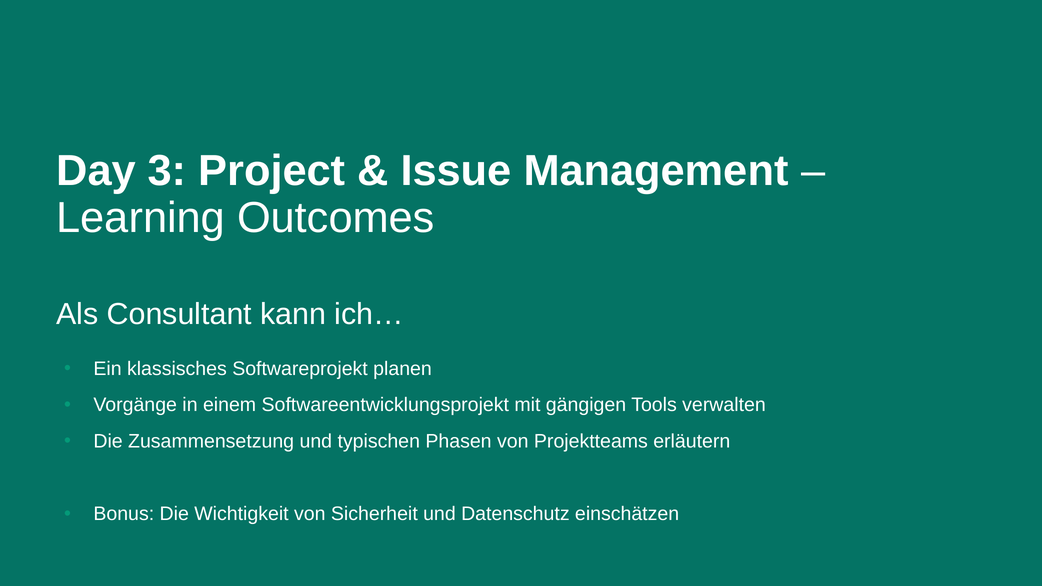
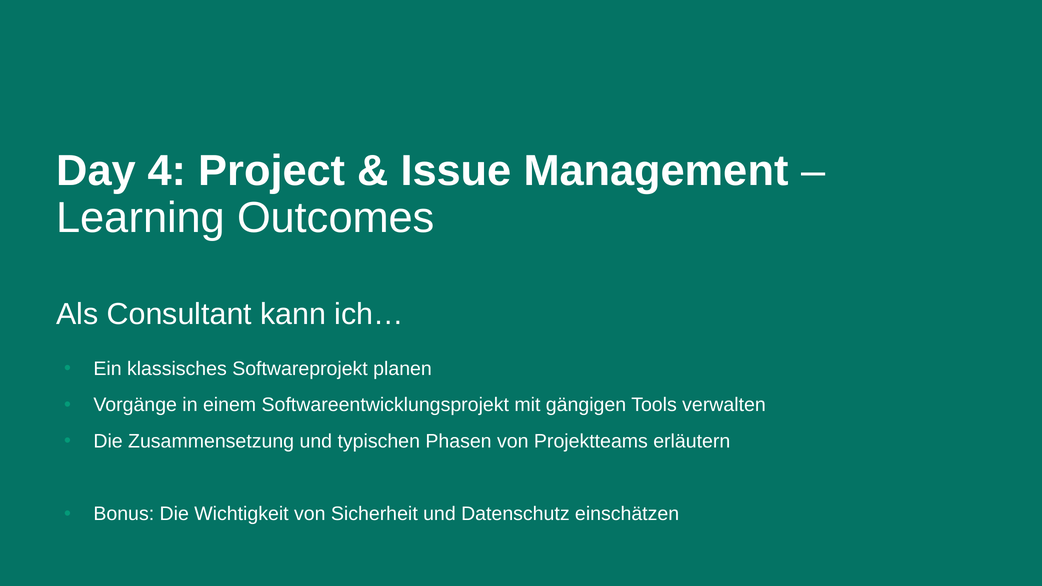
3: 3 -> 4
